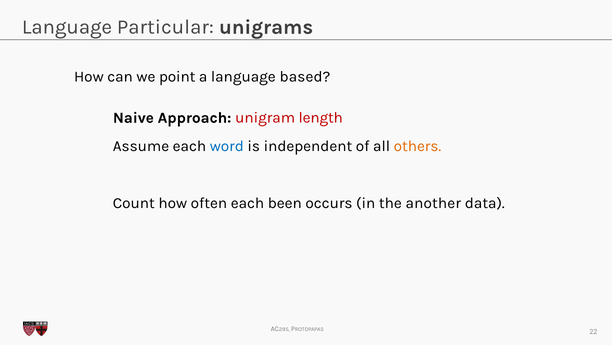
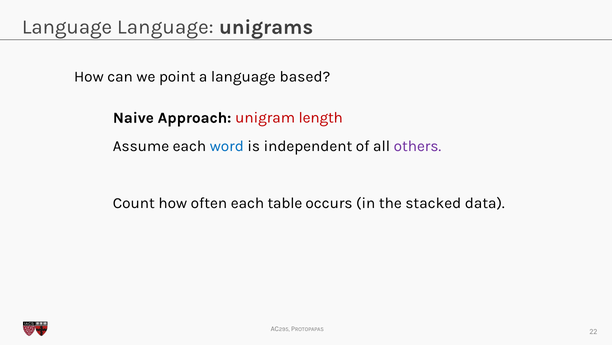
Language Particular: Particular -> Language
others colour: orange -> purple
been: been -> table
another: another -> stacked
